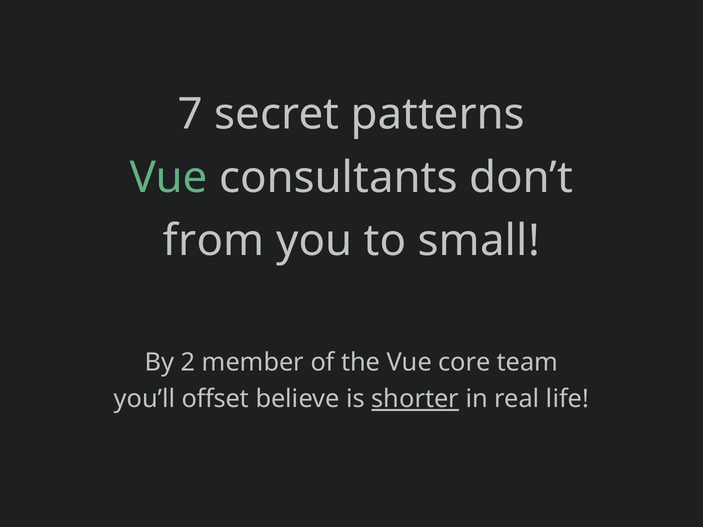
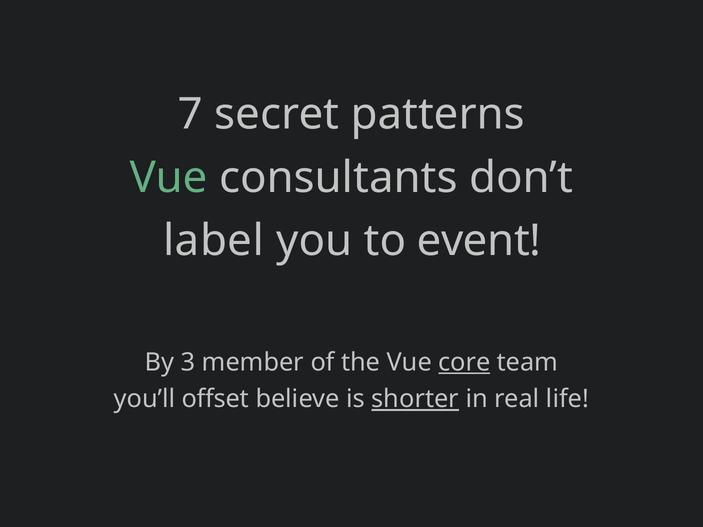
from: from -> label
small: small -> event
2: 2 -> 3
core underline: none -> present
